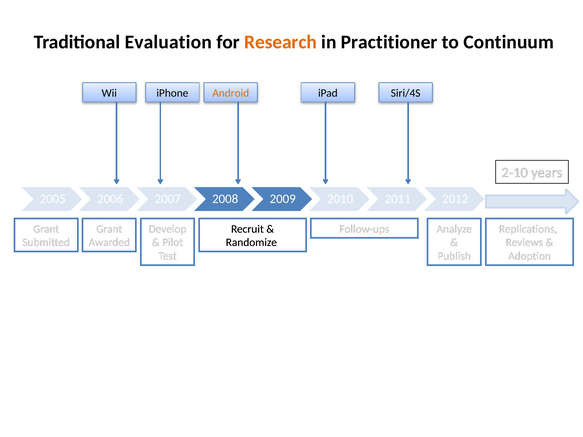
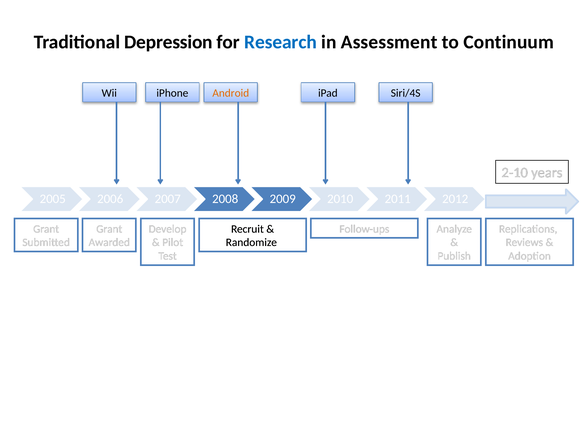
Evaluation: Evaluation -> Depression
Research colour: orange -> blue
Practitioner: Practitioner -> Assessment
